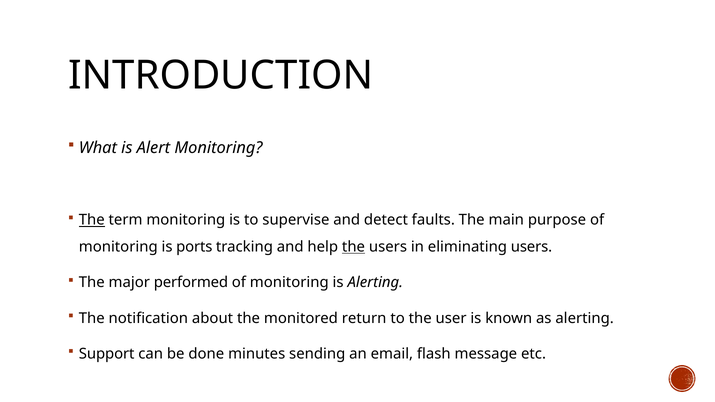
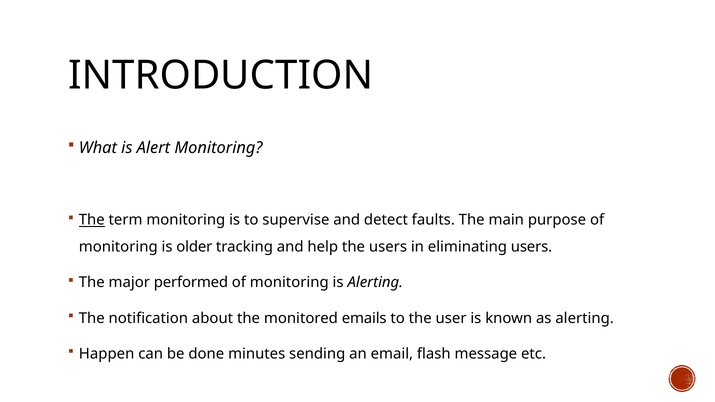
ports: ports -> older
the at (354, 247) underline: present -> none
return: return -> emails
Support: Support -> Happen
